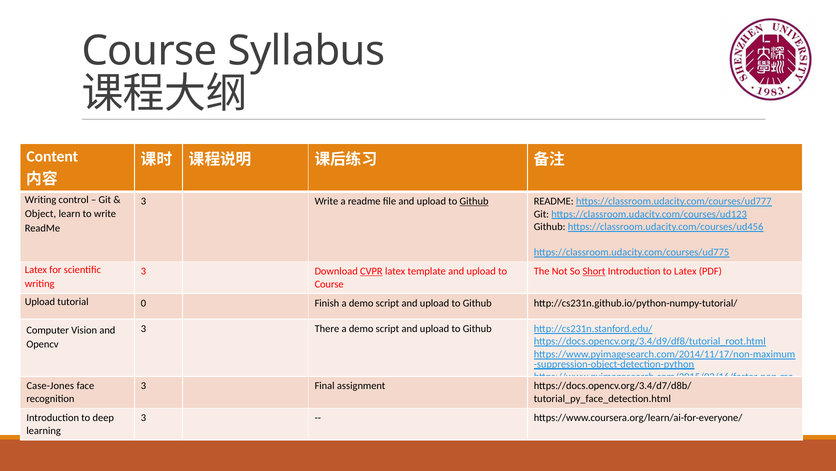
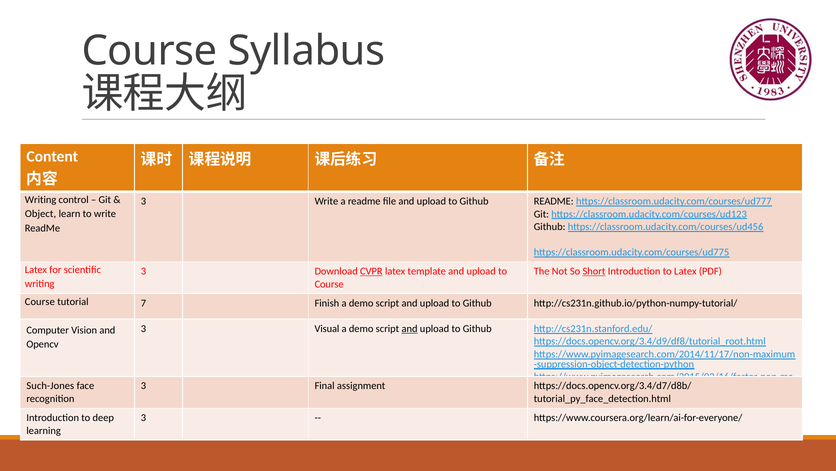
Github at (474, 201) underline: present -> none
Upload at (40, 301): Upload -> Course
0: 0 -> 7
There: There -> Visual
and at (410, 328) underline: none -> present
Case-Jones: Case-Jones -> Such-Jones
